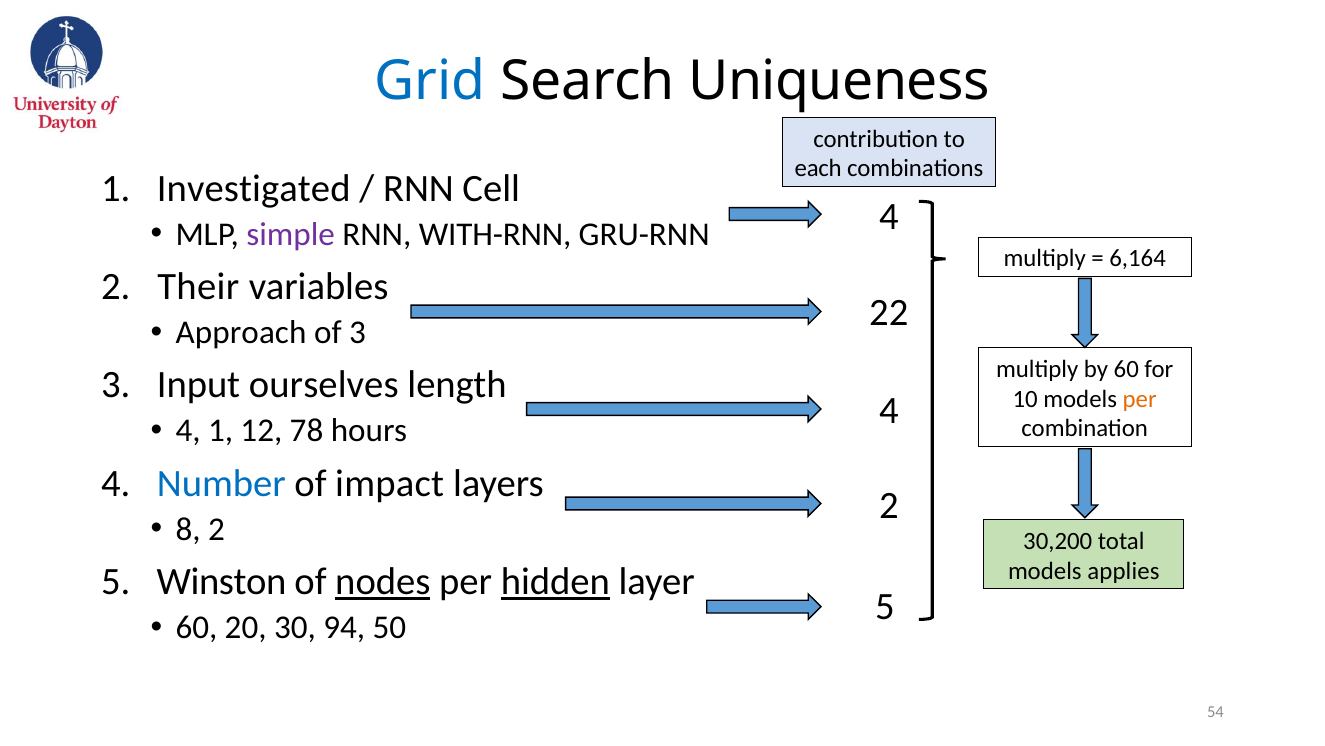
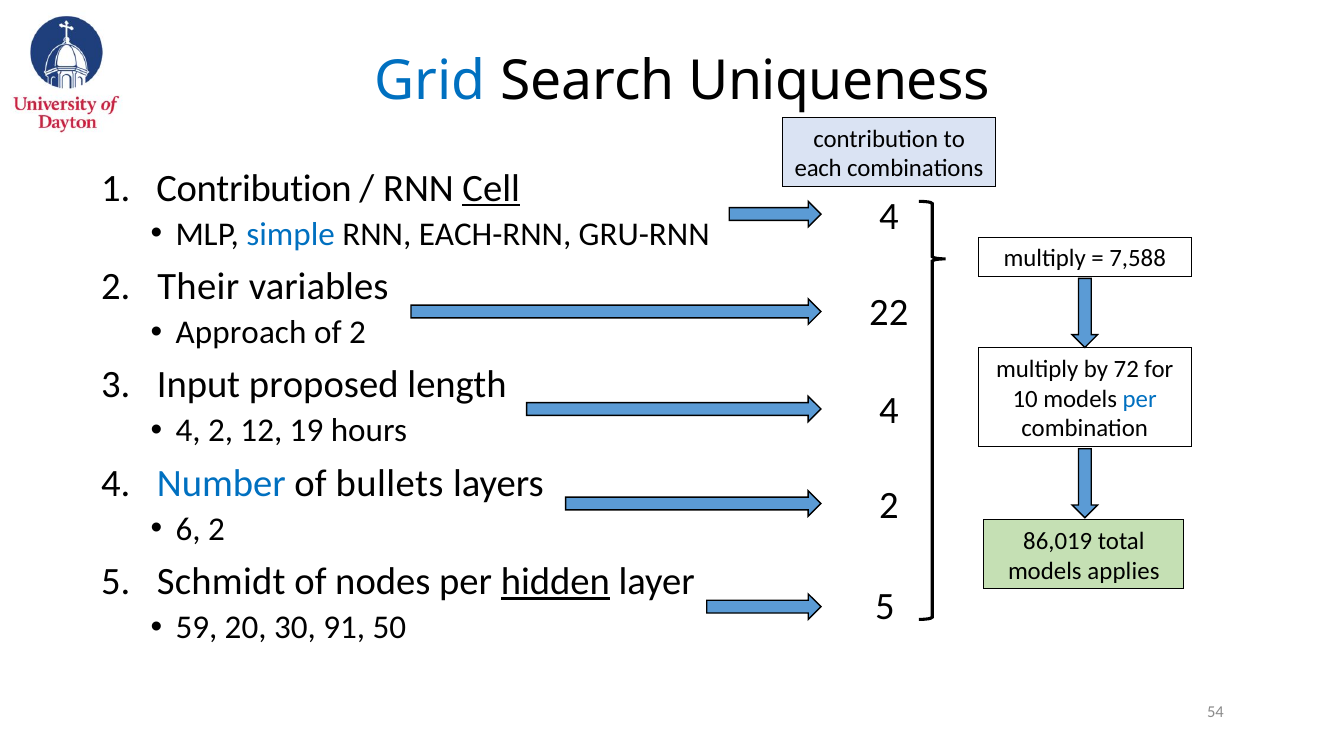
1 Investigated: Investigated -> Contribution
Cell underline: none -> present
simple colour: purple -> blue
WITH-RNN: WITH-RNN -> EACH-RNN
6,164: 6,164 -> 7,588
of 3: 3 -> 2
by 60: 60 -> 72
ourselves: ourselves -> proposed
per at (1140, 398) colour: orange -> blue
1 at (221, 430): 1 -> 2
78: 78 -> 19
impact: impact -> bullets
8: 8 -> 6
30,200: 30,200 -> 86,019
Winston: Winston -> Schmidt
nodes underline: present -> none
60 at (196, 627): 60 -> 59
94: 94 -> 91
